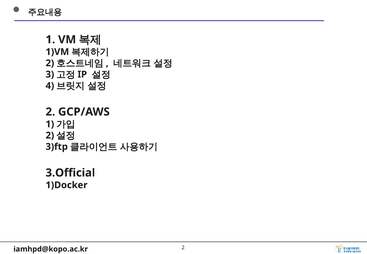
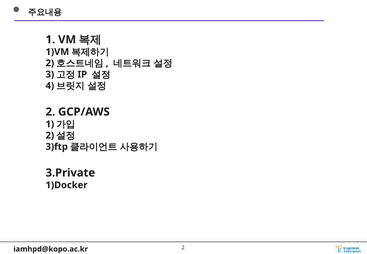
3.Official: 3.Official -> 3.Private
